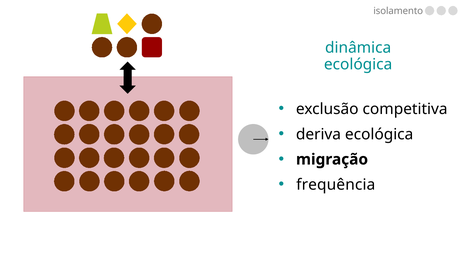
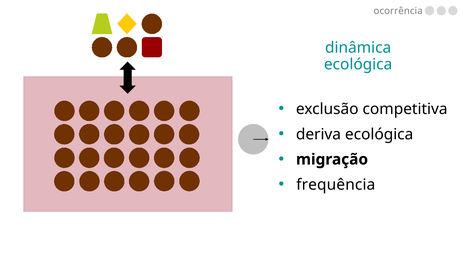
isolamento: isolamento -> ocorrência
